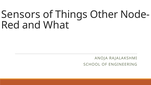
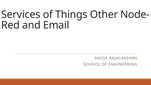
Sensors: Sensors -> Services
What: What -> Email
